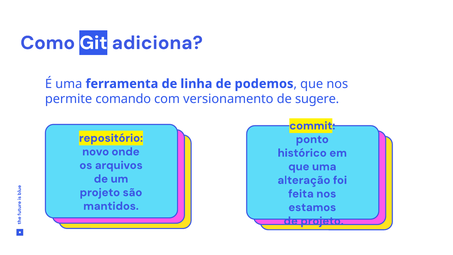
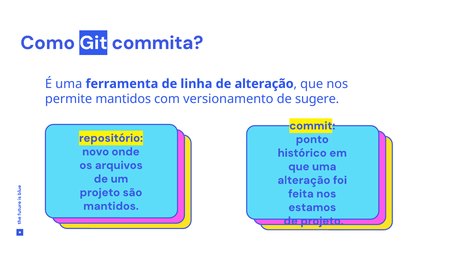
adiciona: adiciona -> commita
de podemos: podemos -> alteração
permite comando: comando -> mantidos
